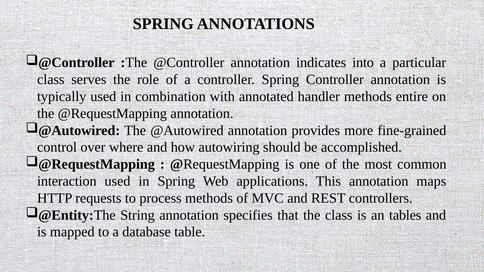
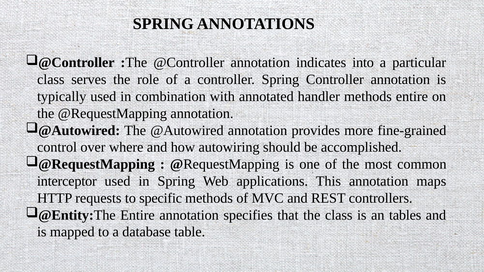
interaction: interaction -> interceptor
process: process -> specific
String at (138, 215): String -> Entire
